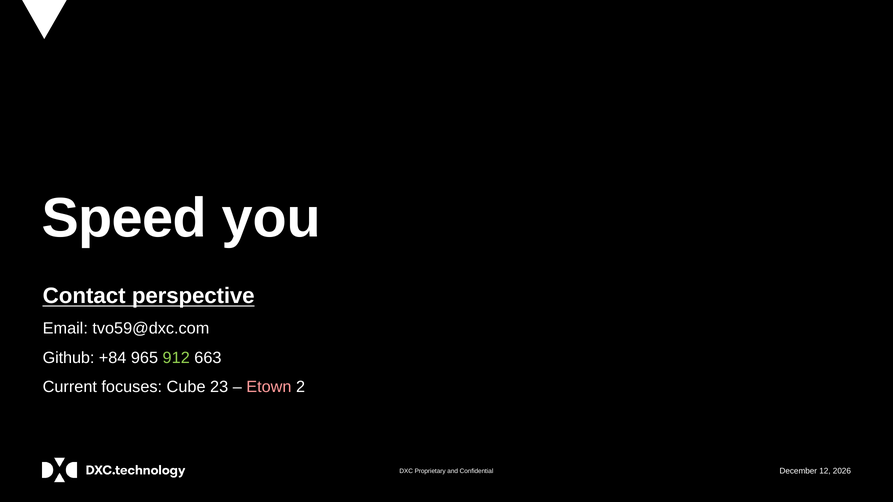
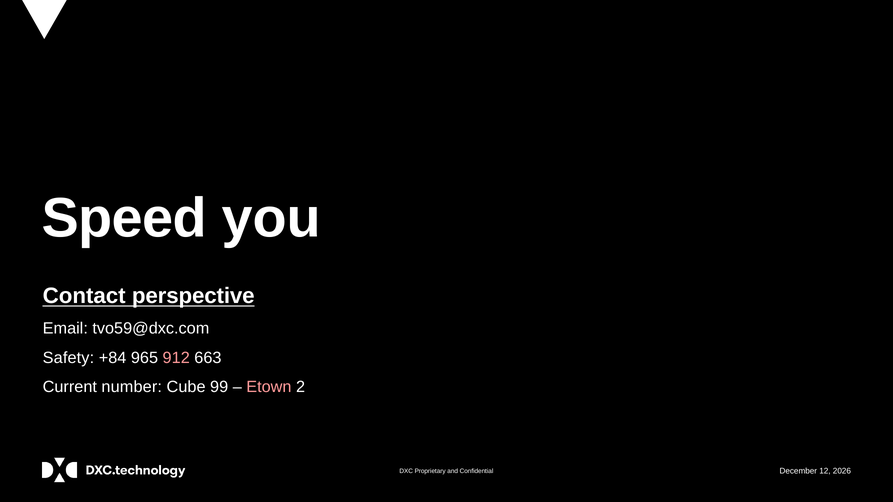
Github: Github -> Safety
912 colour: light green -> pink
focuses: focuses -> number
23: 23 -> 99
